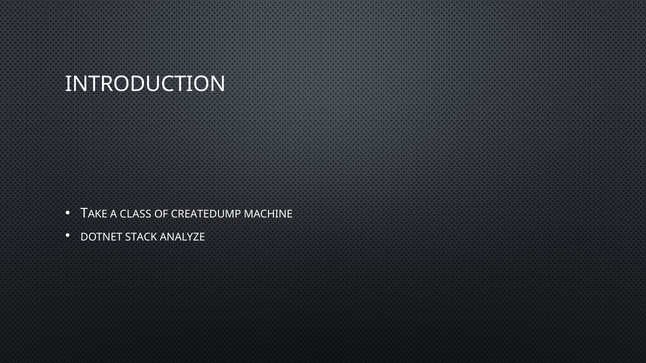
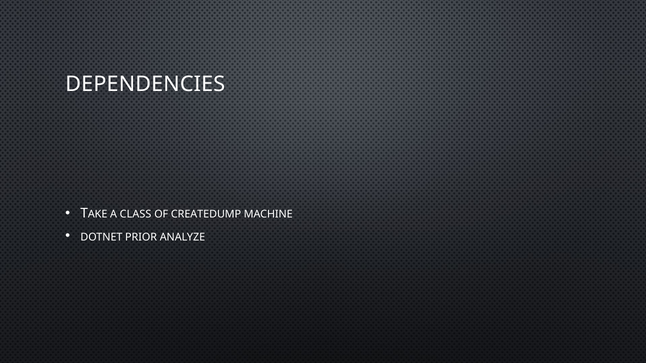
INTRODUCTION: INTRODUCTION -> DEPENDENCIES
STACK: STACK -> PRIOR
